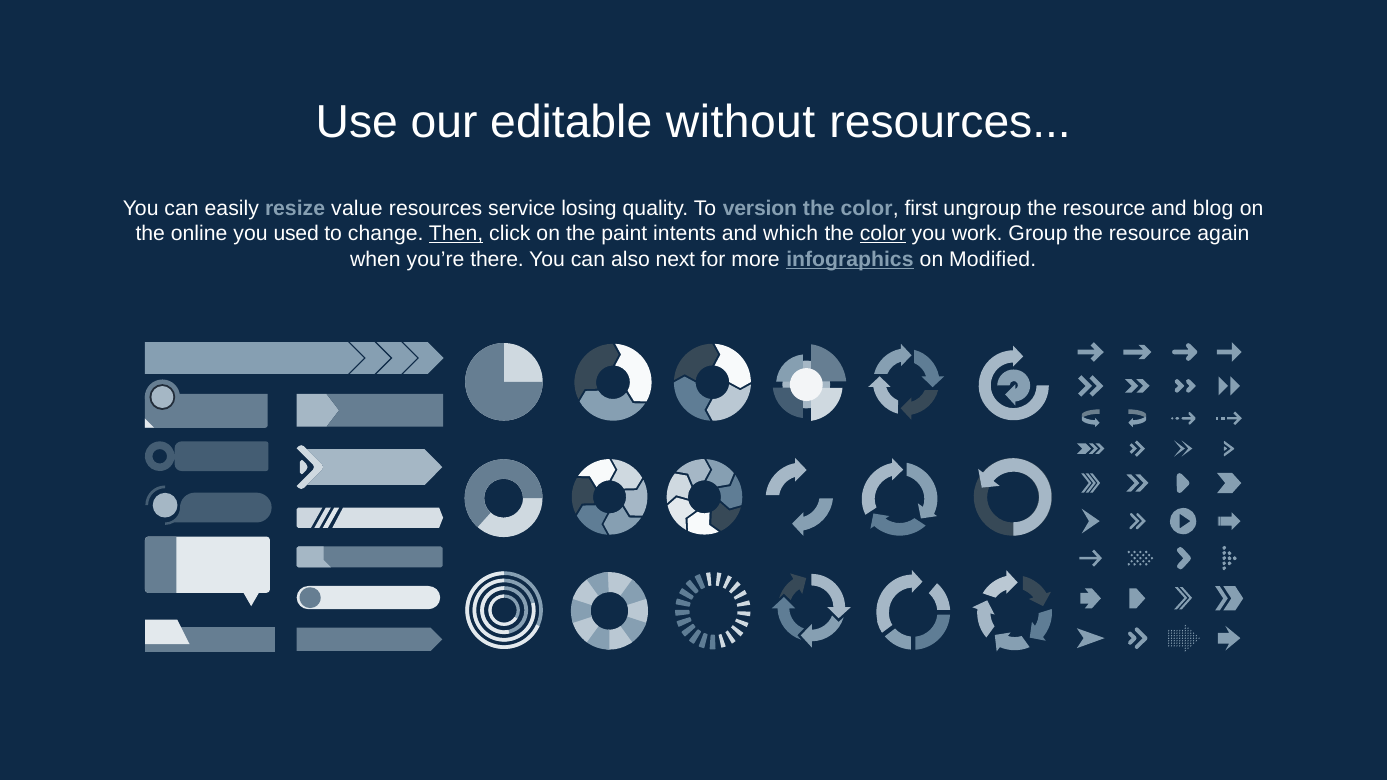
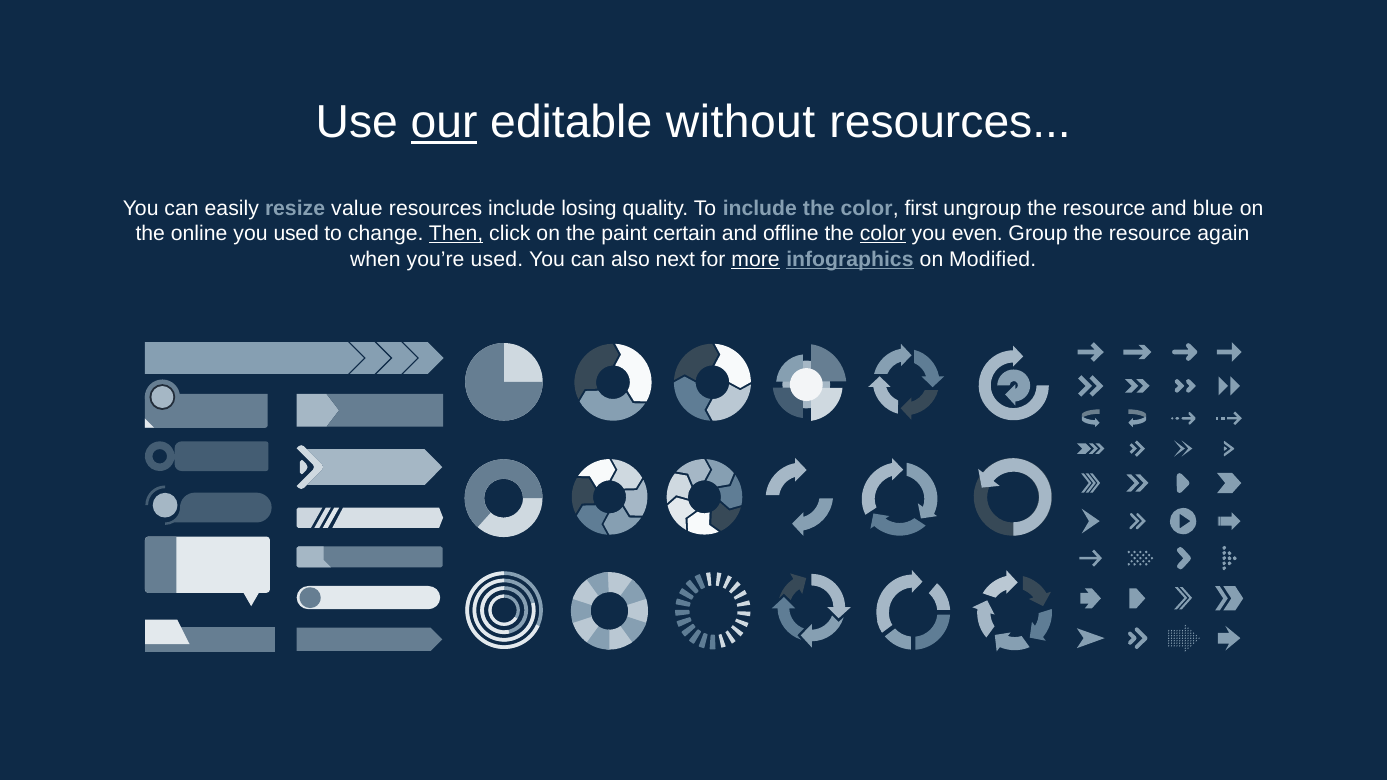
our underline: none -> present
resources service: service -> include
To version: version -> include
blog: blog -> blue
intents: intents -> certain
which: which -> offline
work: work -> even
you’re there: there -> used
more underline: none -> present
